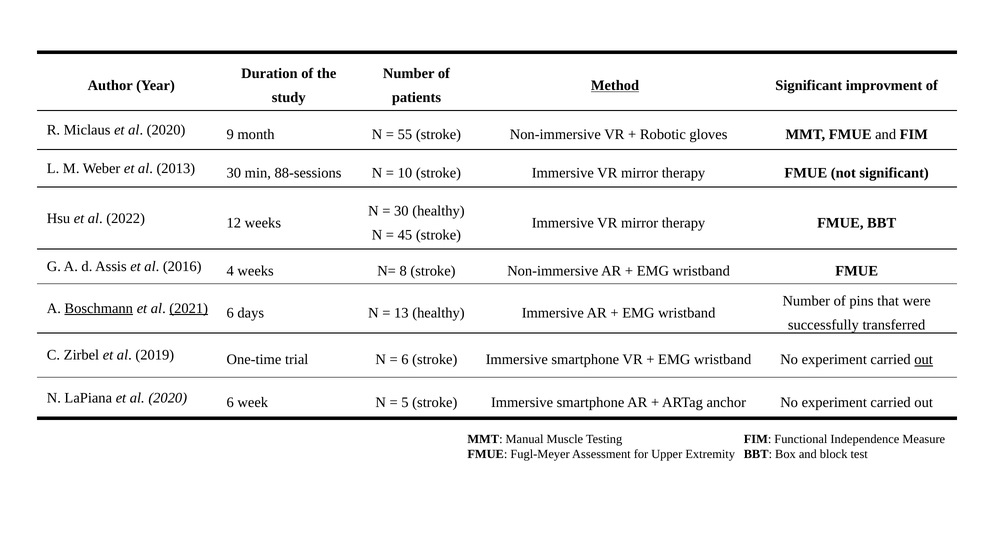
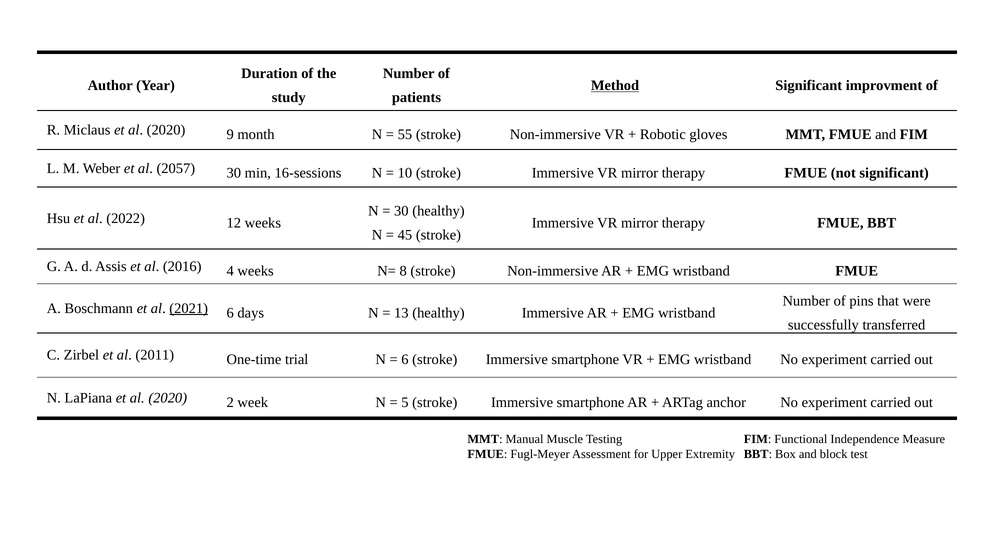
2013: 2013 -> 2057
88-sessions: 88-sessions -> 16-sessions
Boschmann underline: present -> none
2019: 2019 -> 2011
out at (924, 360) underline: present -> none
2020 6: 6 -> 2
